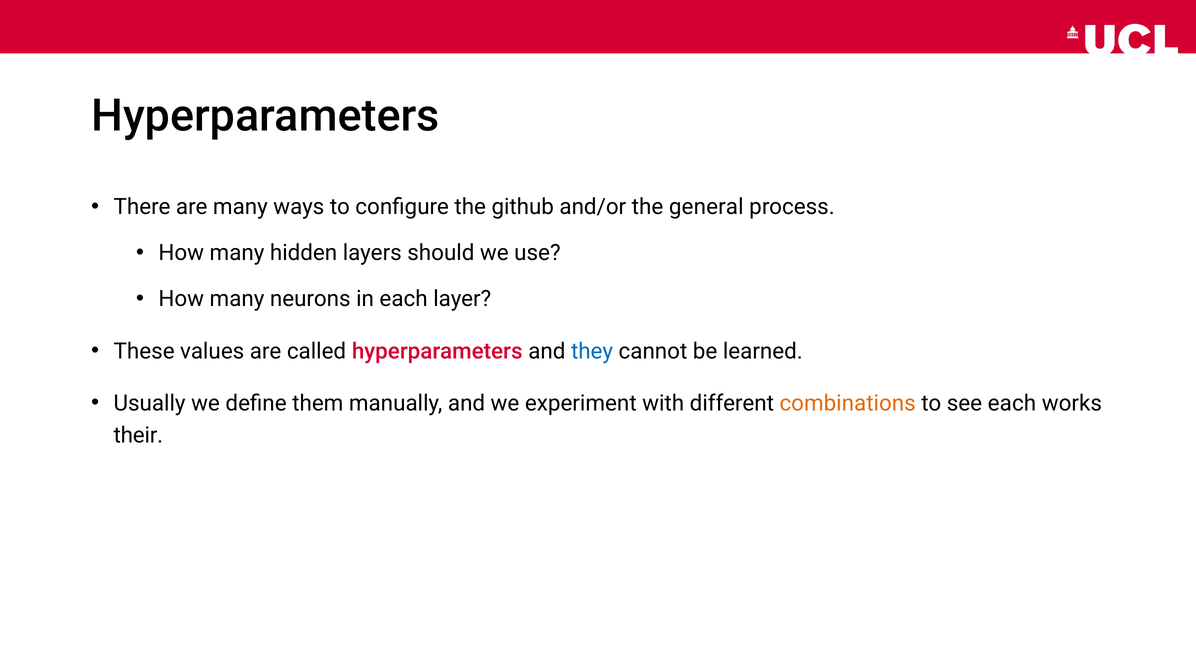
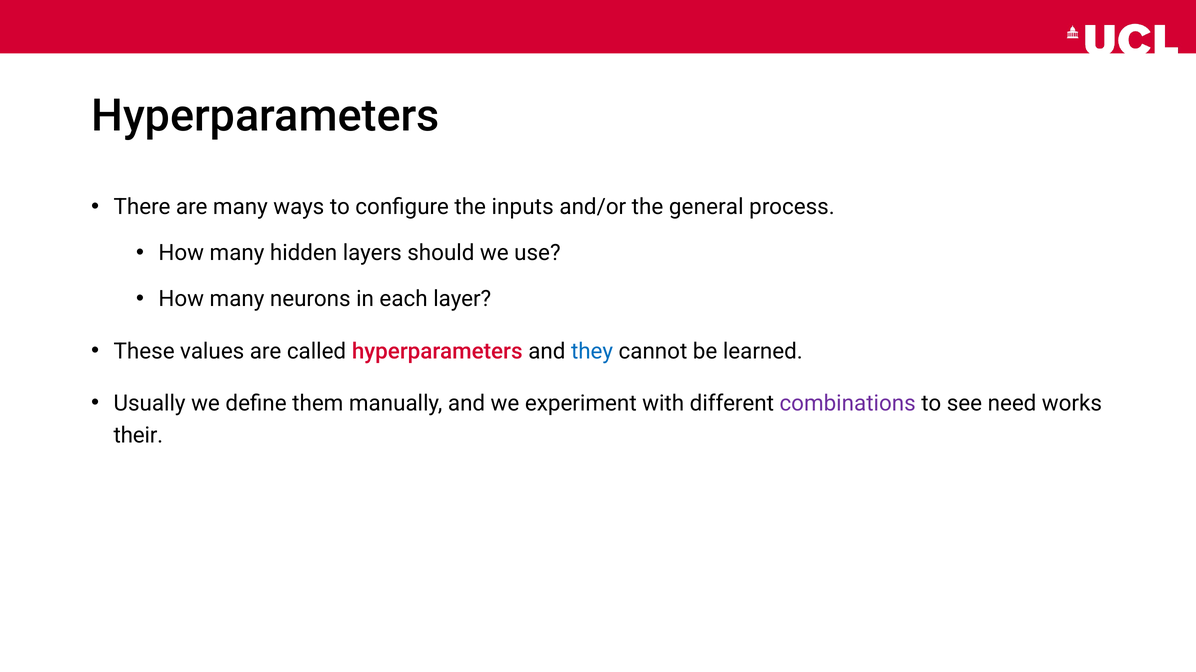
github: github -> inputs
combinations colour: orange -> purple
see each: each -> need
